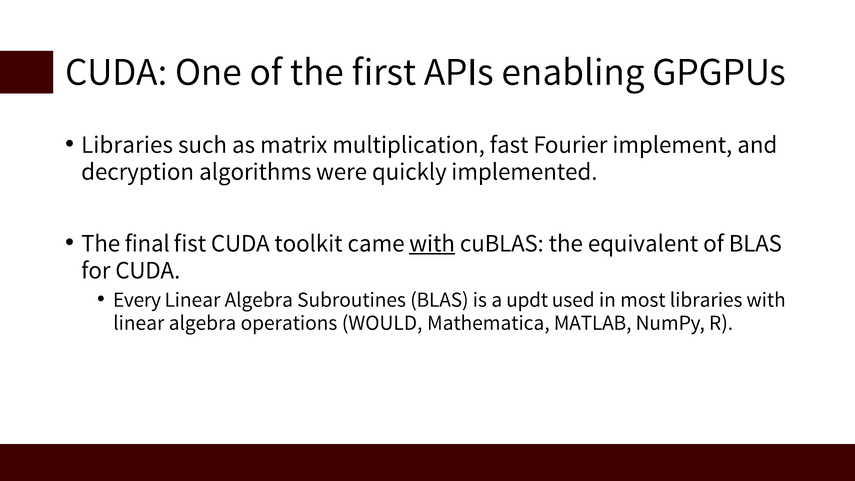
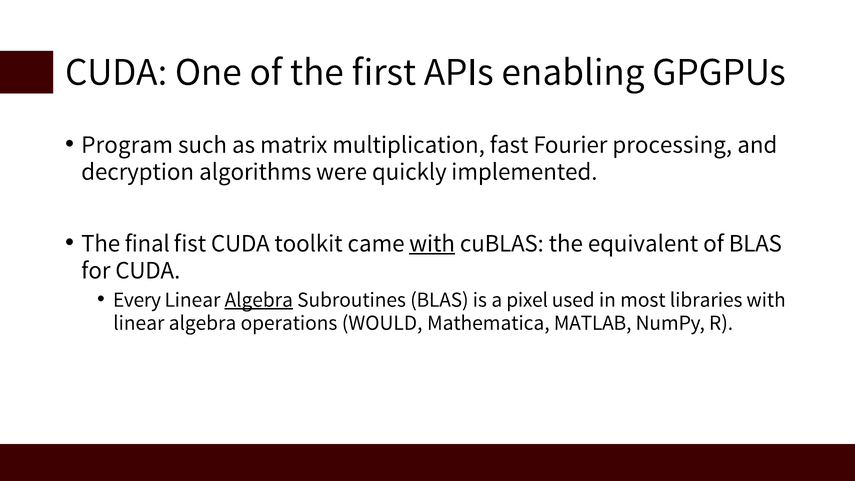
Libraries at (127, 145): Libraries -> Program
implement: implement -> processing
Algebra at (259, 300) underline: none -> present
updt: updt -> pixel
